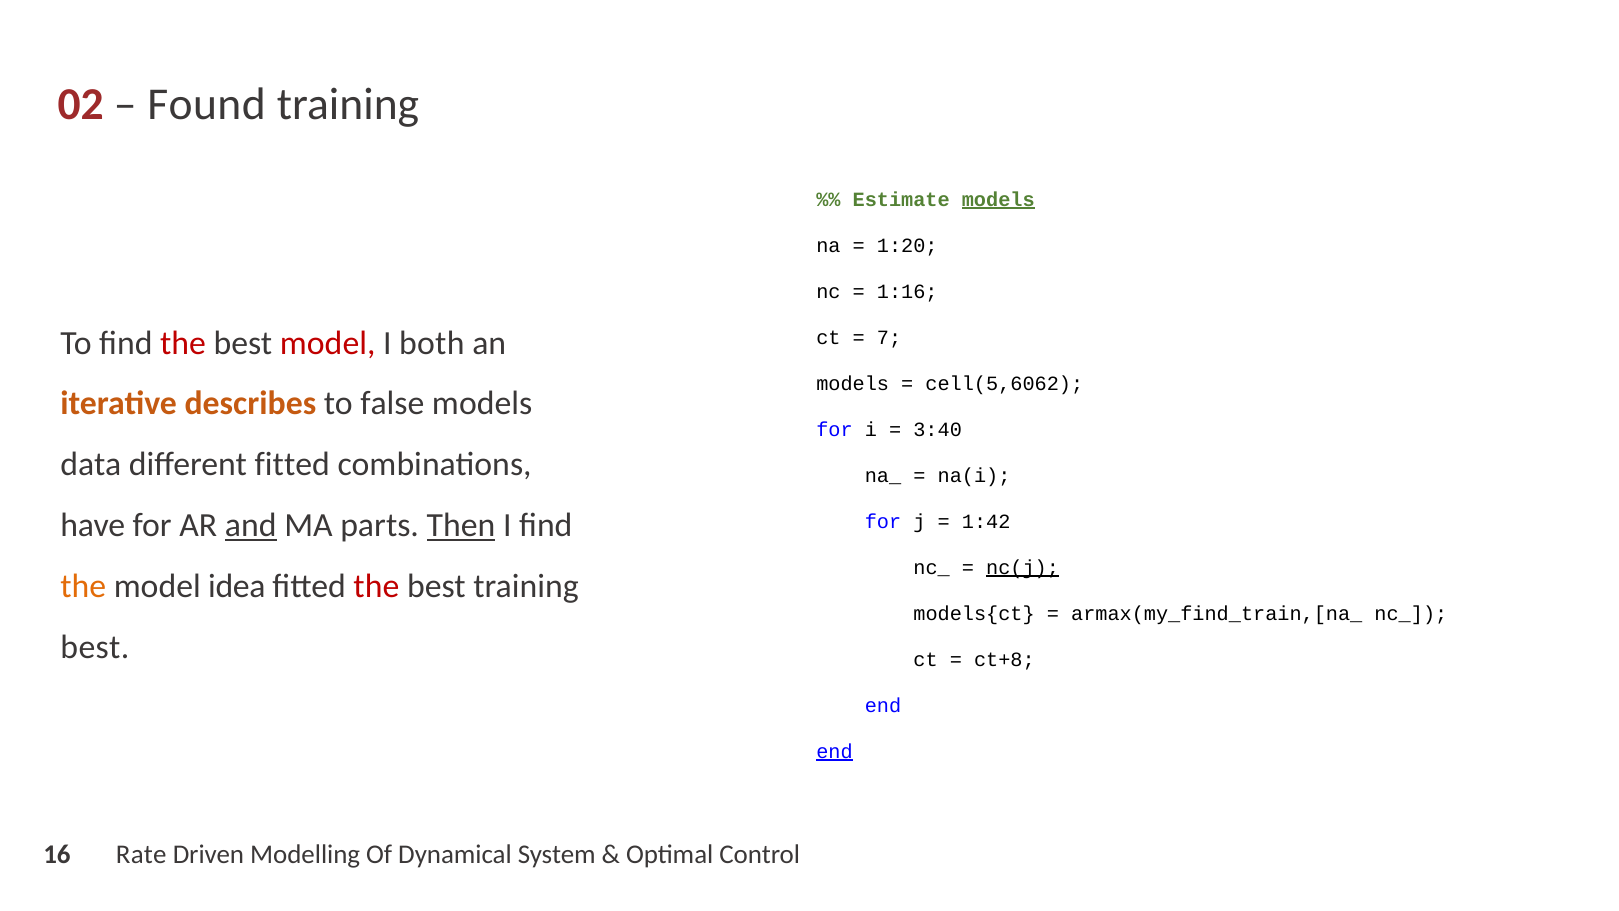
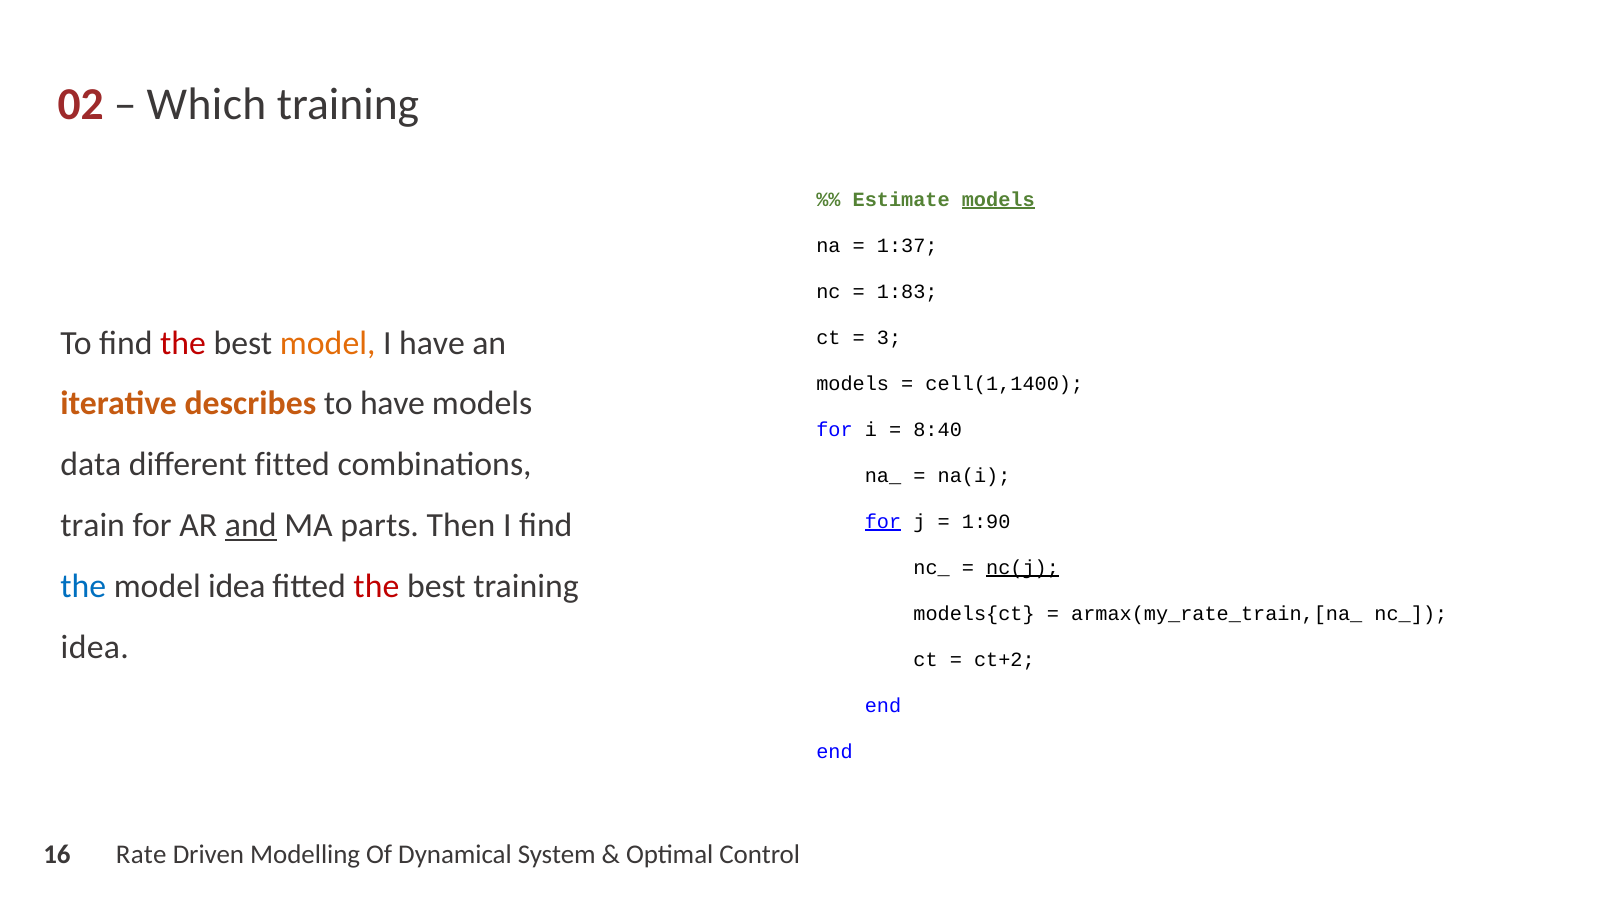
Found: Found -> Which
1:20: 1:20 -> 1:37
1:16: 1:16 -> 1:83
model at (328, 343) colour: red -> orange
I both: both -> have
7: 7 -> 3
cell(5,6062: cell(5,6062 -> cell(1,1400
to false: false -> have
3:40: 3:40 -> 8:40
have: have -> train
Then underline: present -> none
for at (883, 521) underline: none -> present
1:42: 1:42 -> 1:90
the at (83, 586) colour: orange -> blue
armax(my_find_train,[na_: armax(my_find_train,[na_ -> armax(my_rate_train,[na_
best at (95, 647): best -> idea
ct+8: ct+8 -> ct+2
end at (834, 751) underline: present -> none
